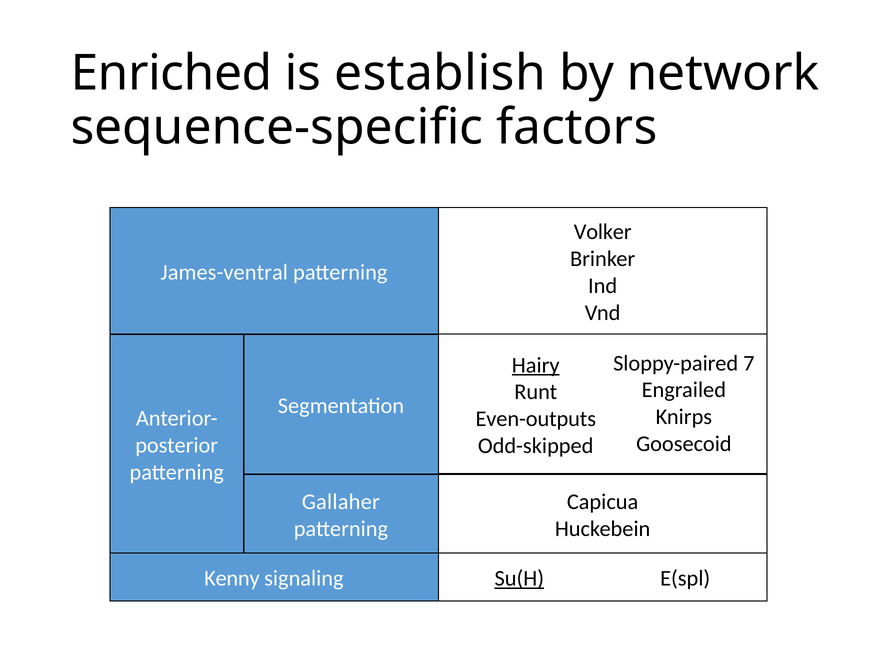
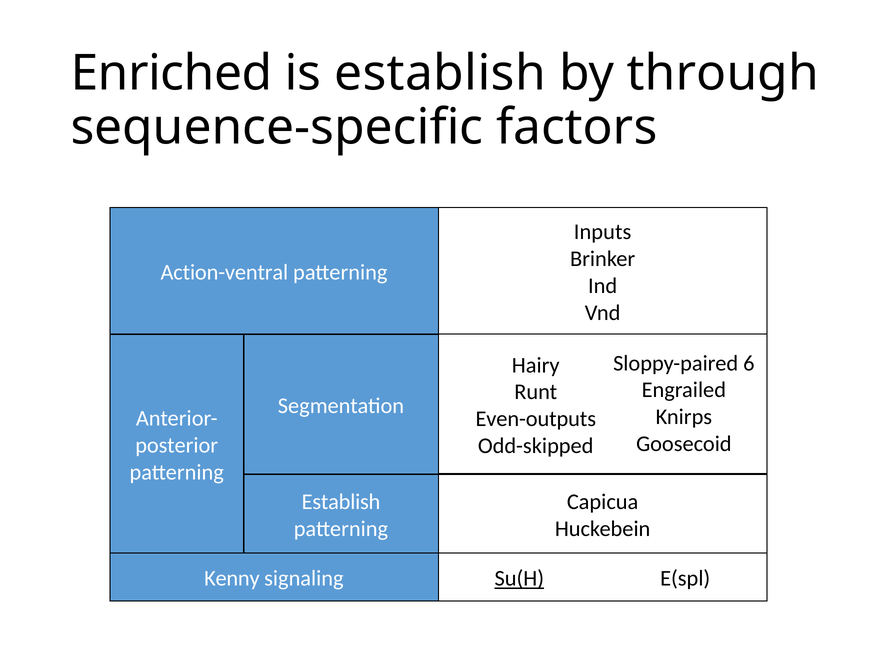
network: network -> through
Volker: Volker -> Inputs
James-ventral: James-ventral -> Action-ventral
7: 7 -> 6
Hairy underline: present -> none
Gallaher at (341, 502): Gallaher -> Establish
